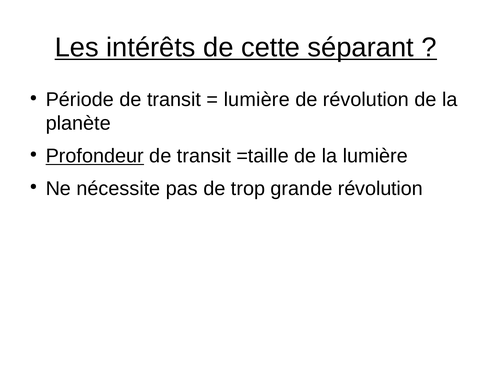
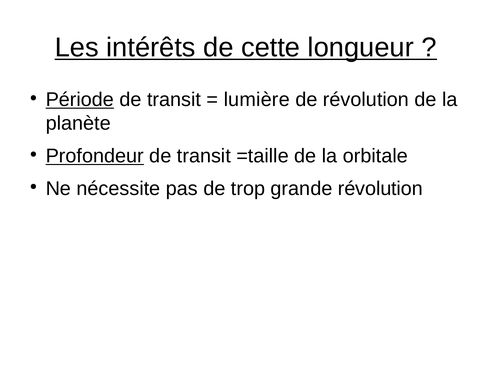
séparant: séparant -> longueur
Période underline: none -> present
la lumière: lumière -> orbitale
